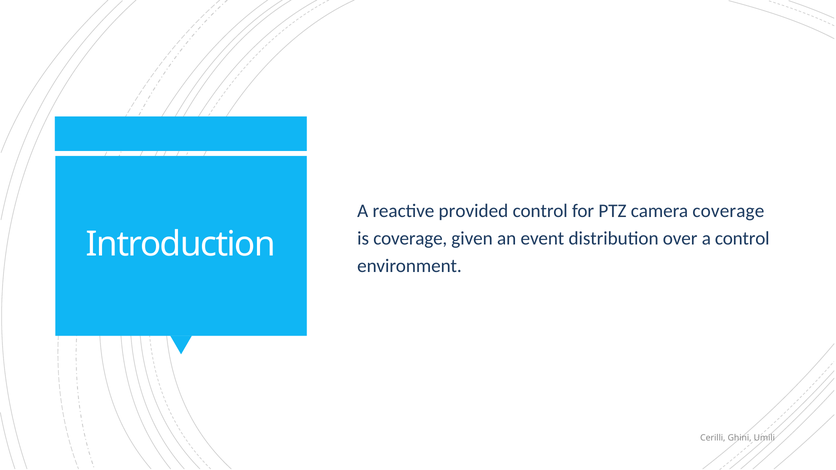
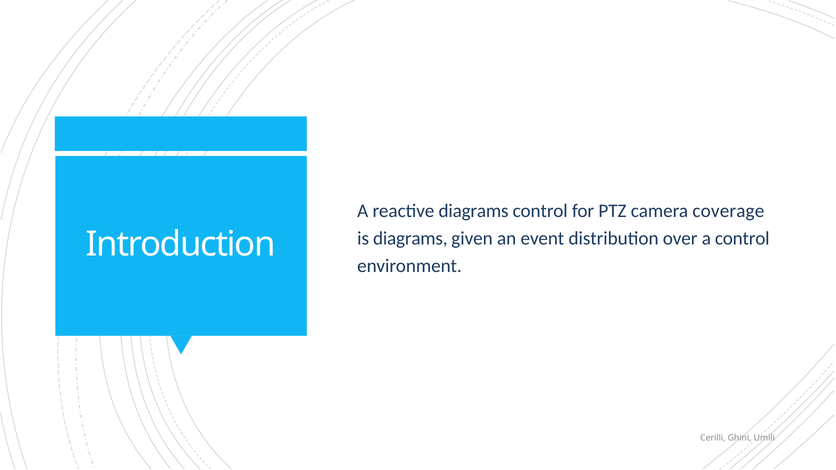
reactive provided: provided -> diagrams
is coverage: coverage -> diagrams
